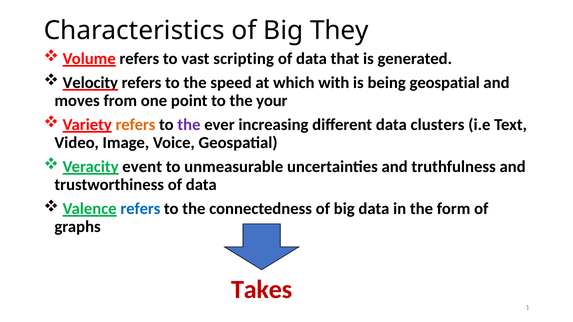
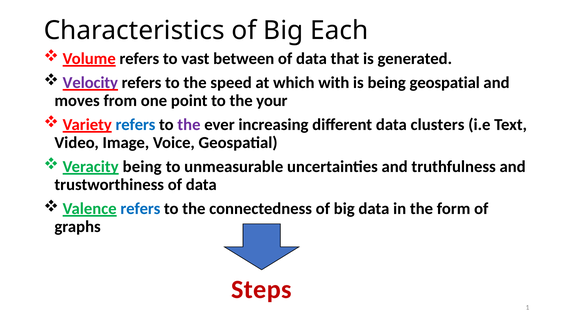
They: They -> Each
scripting: scripting -> between
Velocity colour: black -> purple
refers at (135, 125) colour: orange -> blue
Veracity event: event -> being
Takes: Takes -> Steps
